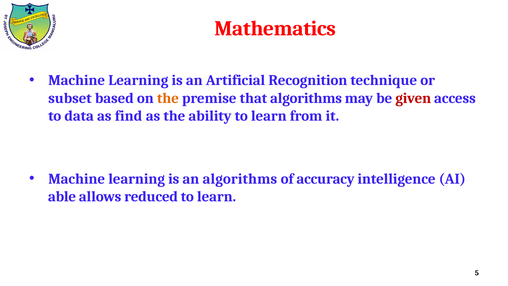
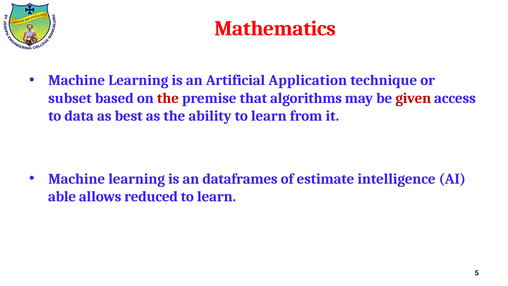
Recognition: Recognition -> Application
the at (168, 98) colour: orange -> red
find: find -> best
an algorithms: algorithms -> dataframes
accuracy: accuracy -> estimate
